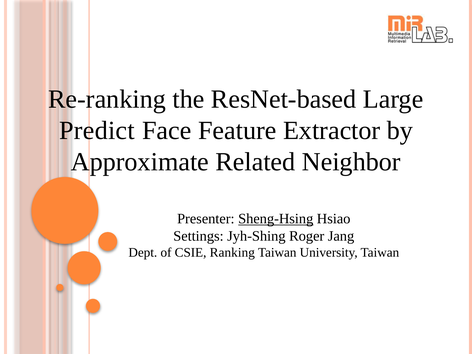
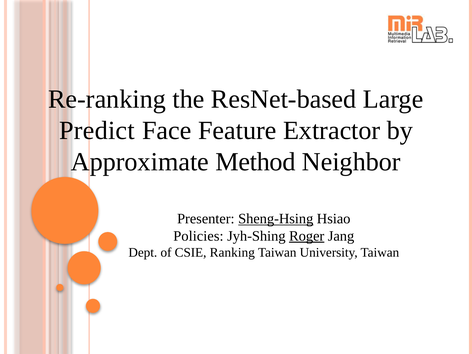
Related: Related -> Method
Settings: Settings -> Policies
Roger underline: none -> present
